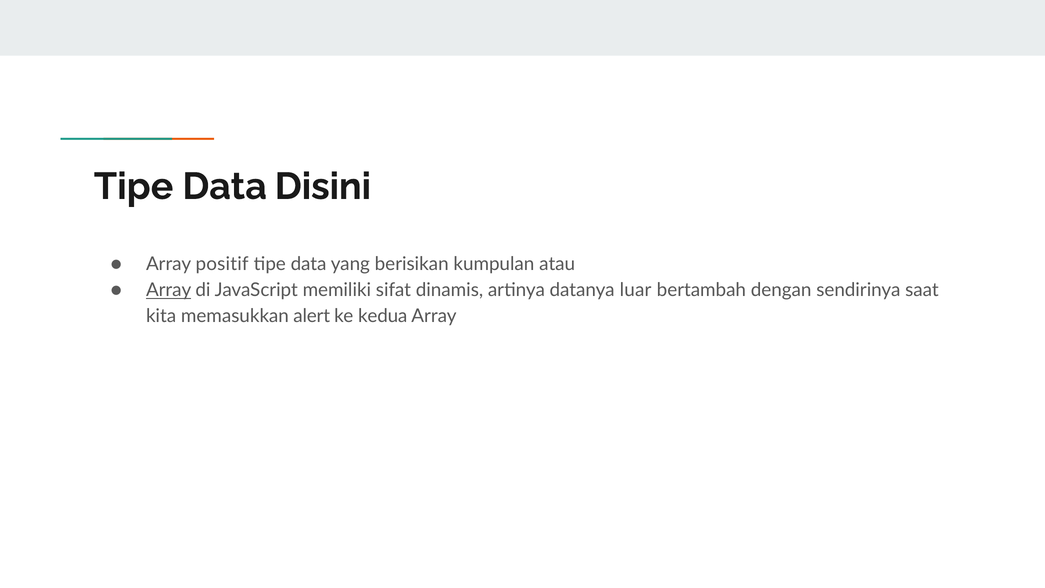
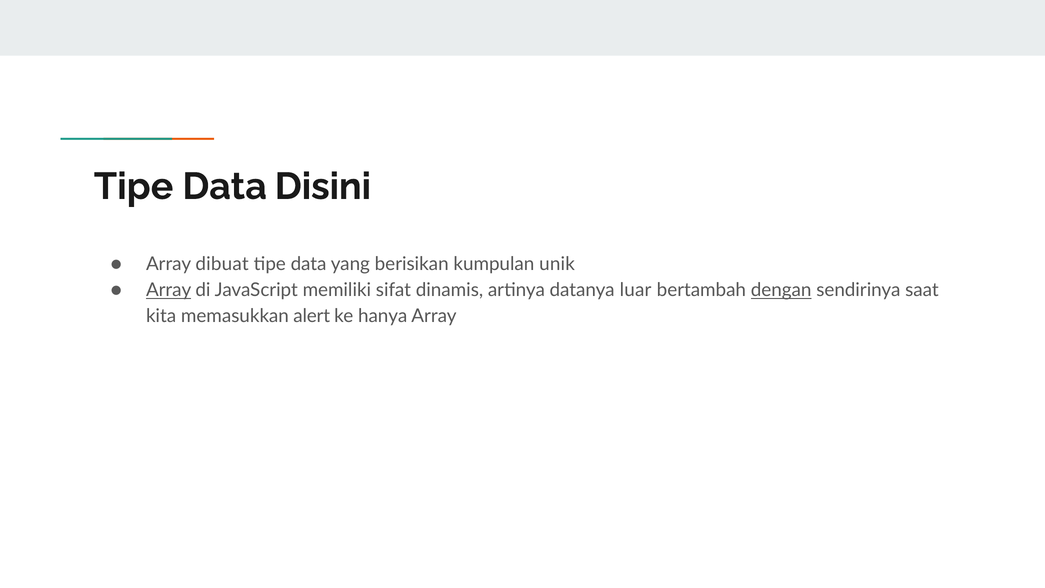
positif: positif -> dibuat
atau: atau -> unik
dengan underline: none -> present
kedua: kedua -> hanya
